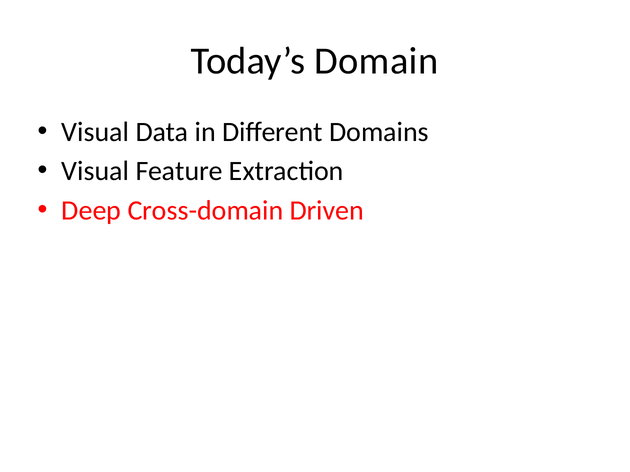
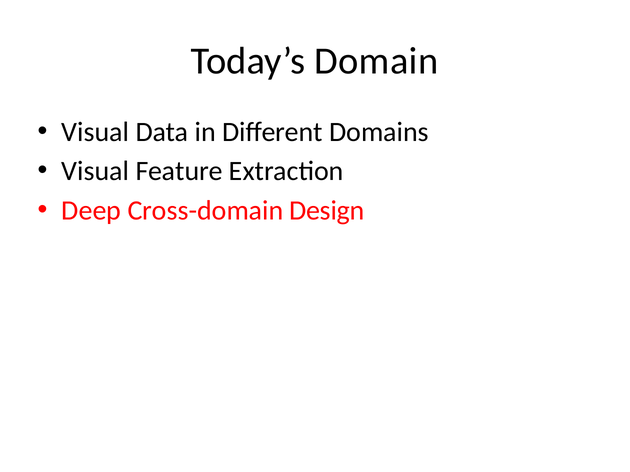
Driven: Driven -> Design
